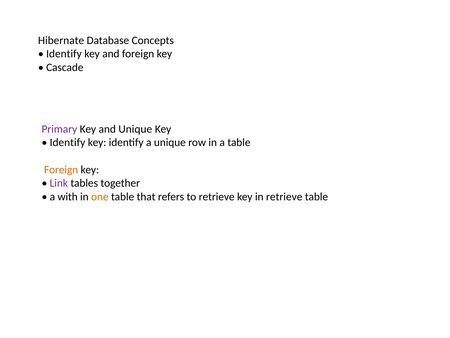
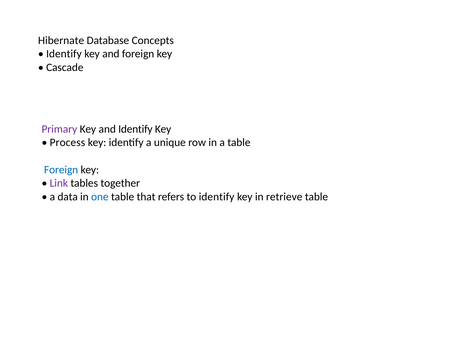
and Unique: Unique -> Identify
Identify at (67, 142): Identify -> Process
Foreign at (61, 169) colour: orange -> blue
with: with -> data
one colour: orange -> blue
to retrieve: retrieve -> identify
